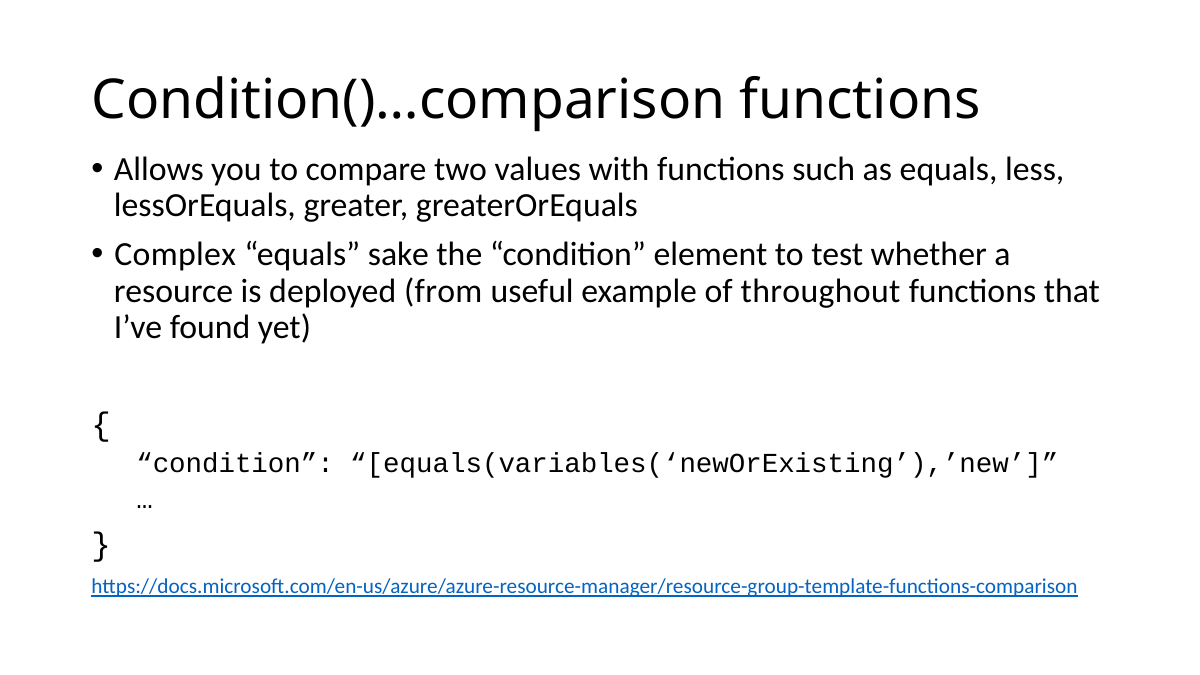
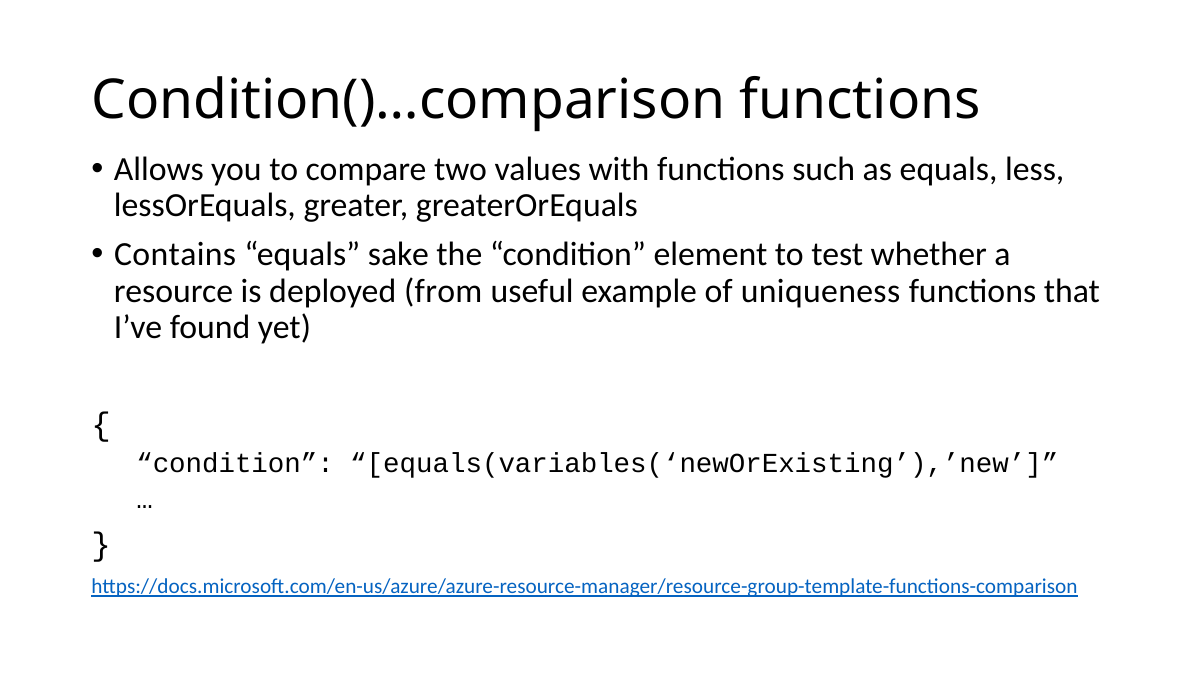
Complex: Complex -> Contains
throughout: throughout -> uniqueness
